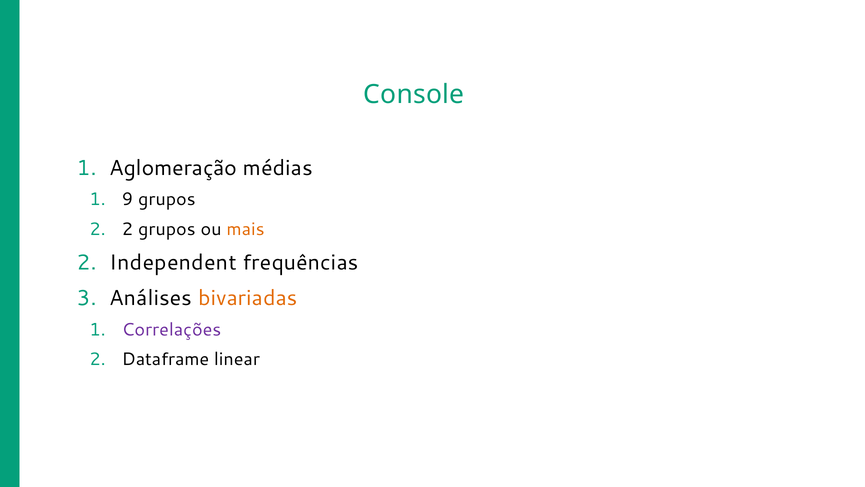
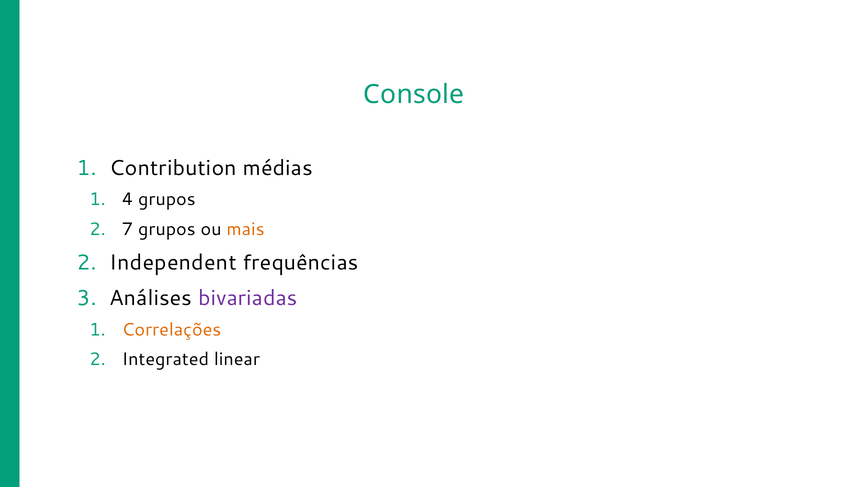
Aglomeração: Aglomeração -> Contribution
9: 9 -> 4
2 2: 2 -> 7
bivariadas colour: orange -> purple
Correlações colour: purple -> orange
Dataframe: Dataframe -> Integrated
